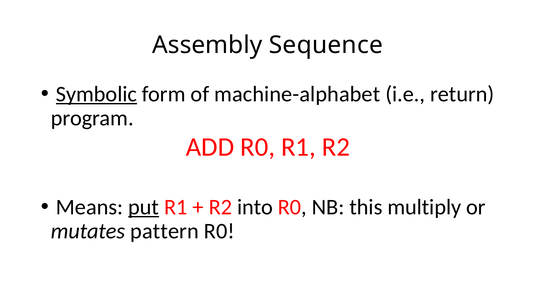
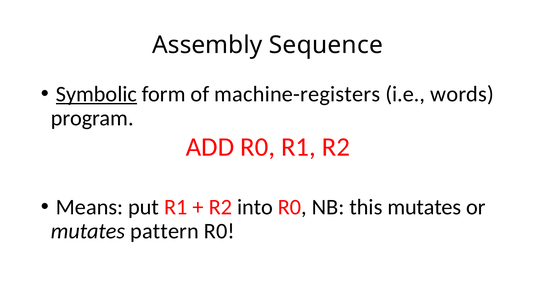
machine-alphabet: machine-alphabet -> machine-registers
return: return -> words
put underline: present -> none
this multiply: multiply -> mutates
